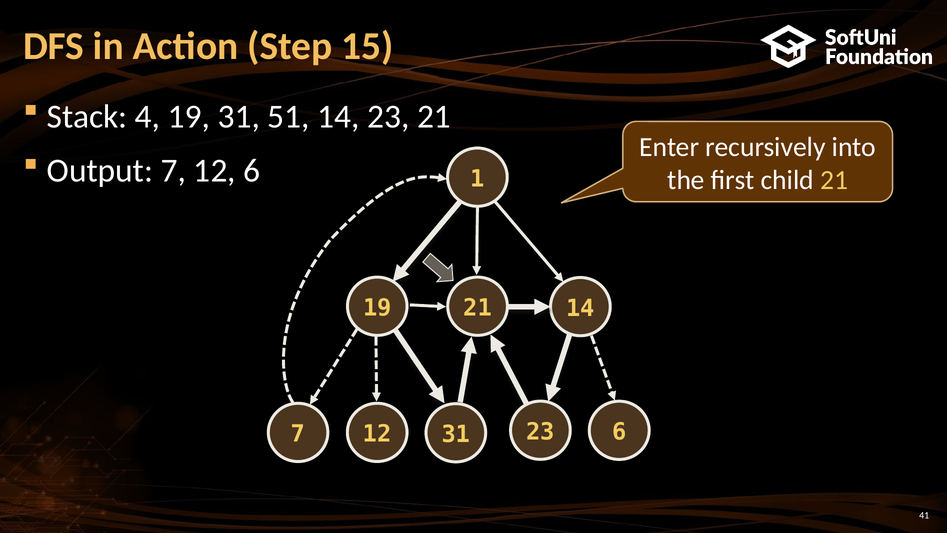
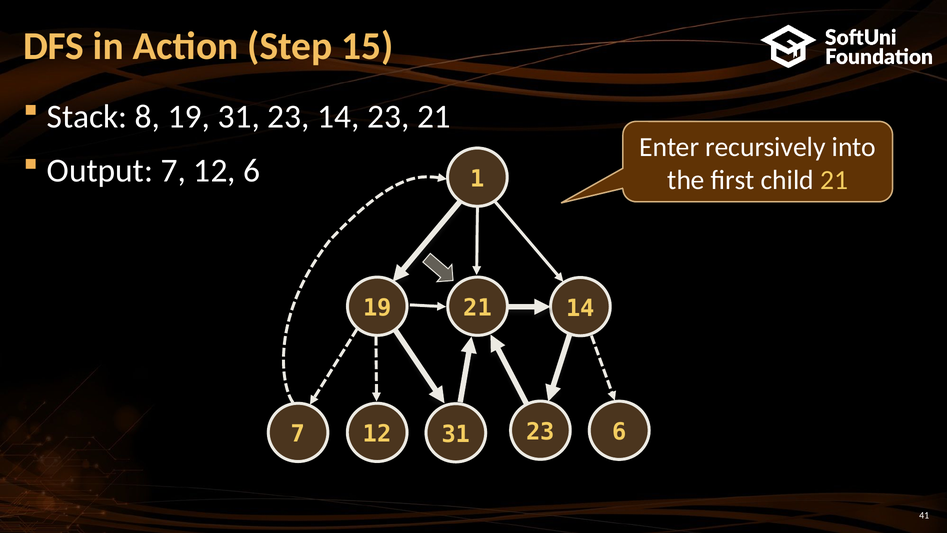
4: 4 -> 8
31 51: 51 -> 23
